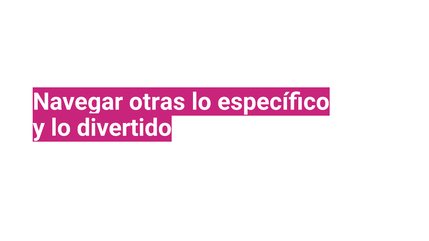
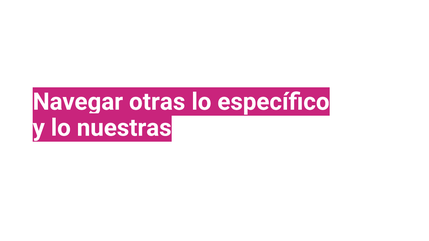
divertido: divertido -> nuestras
